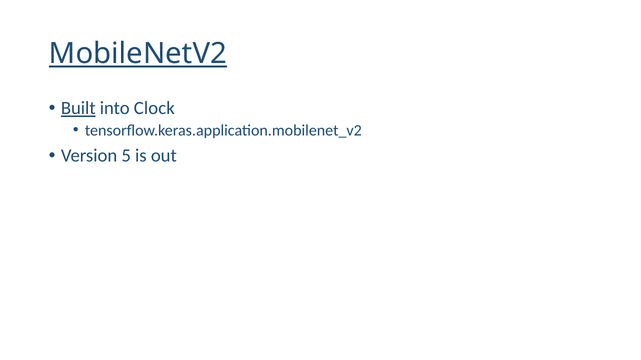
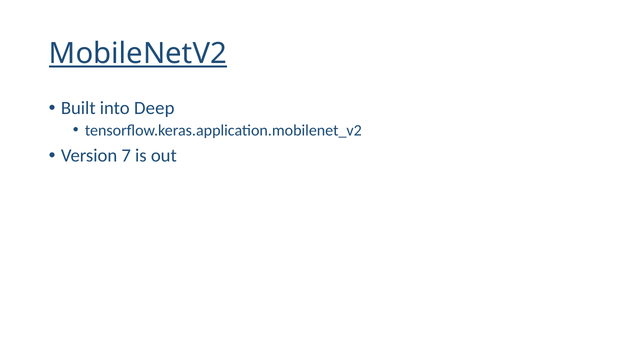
Built underline: present -> none
Clock: Clock -> Deep
5: 5 -> 7
